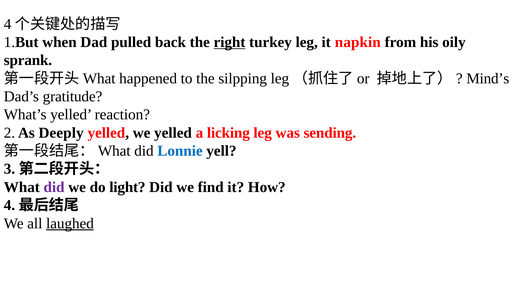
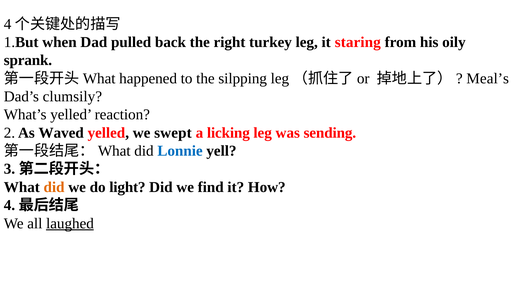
right underline: present -> none
napkin: napkin -> staring
Mind’s: Mind’s -> Meal’s
gratitude: gratitude -> clumsily
Deeply: Deeply -> Waved
we yelled: yelled -> swept
did at (54, 187) colour: purple -> orange
